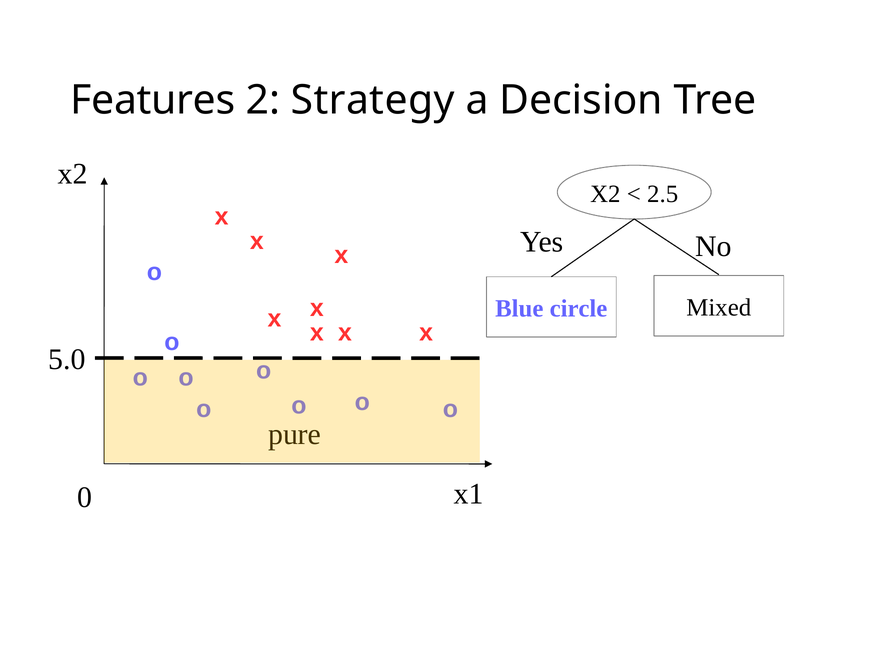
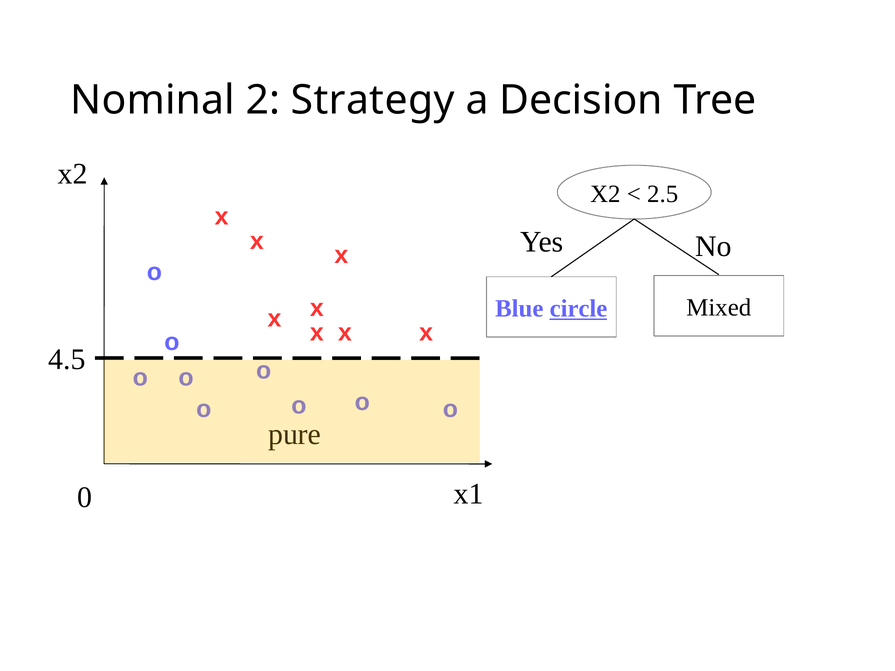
Features: Features -> Nominal
circle underline: none -> present
5.0: 5.0 -> 4.5
